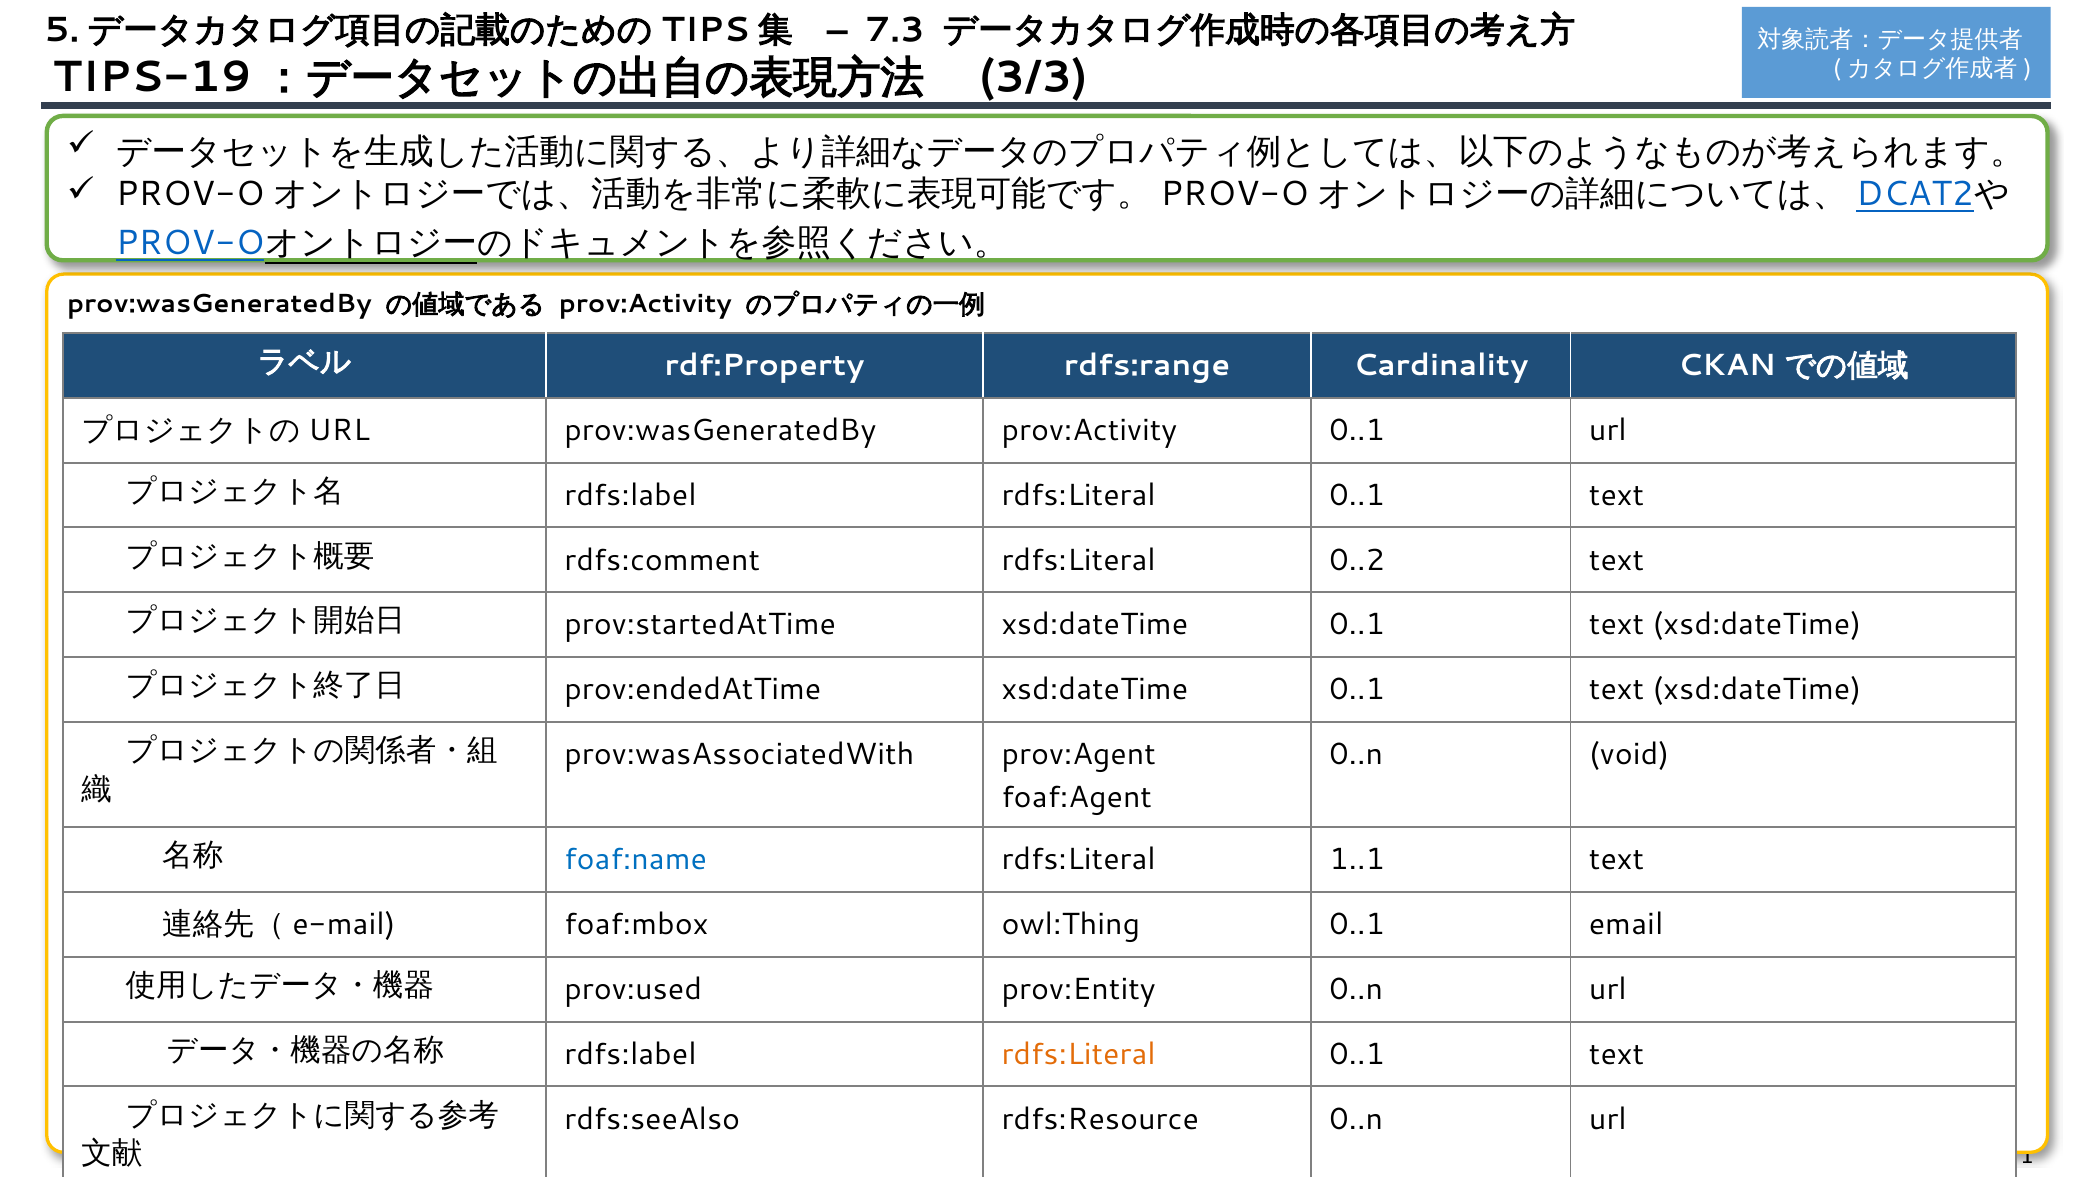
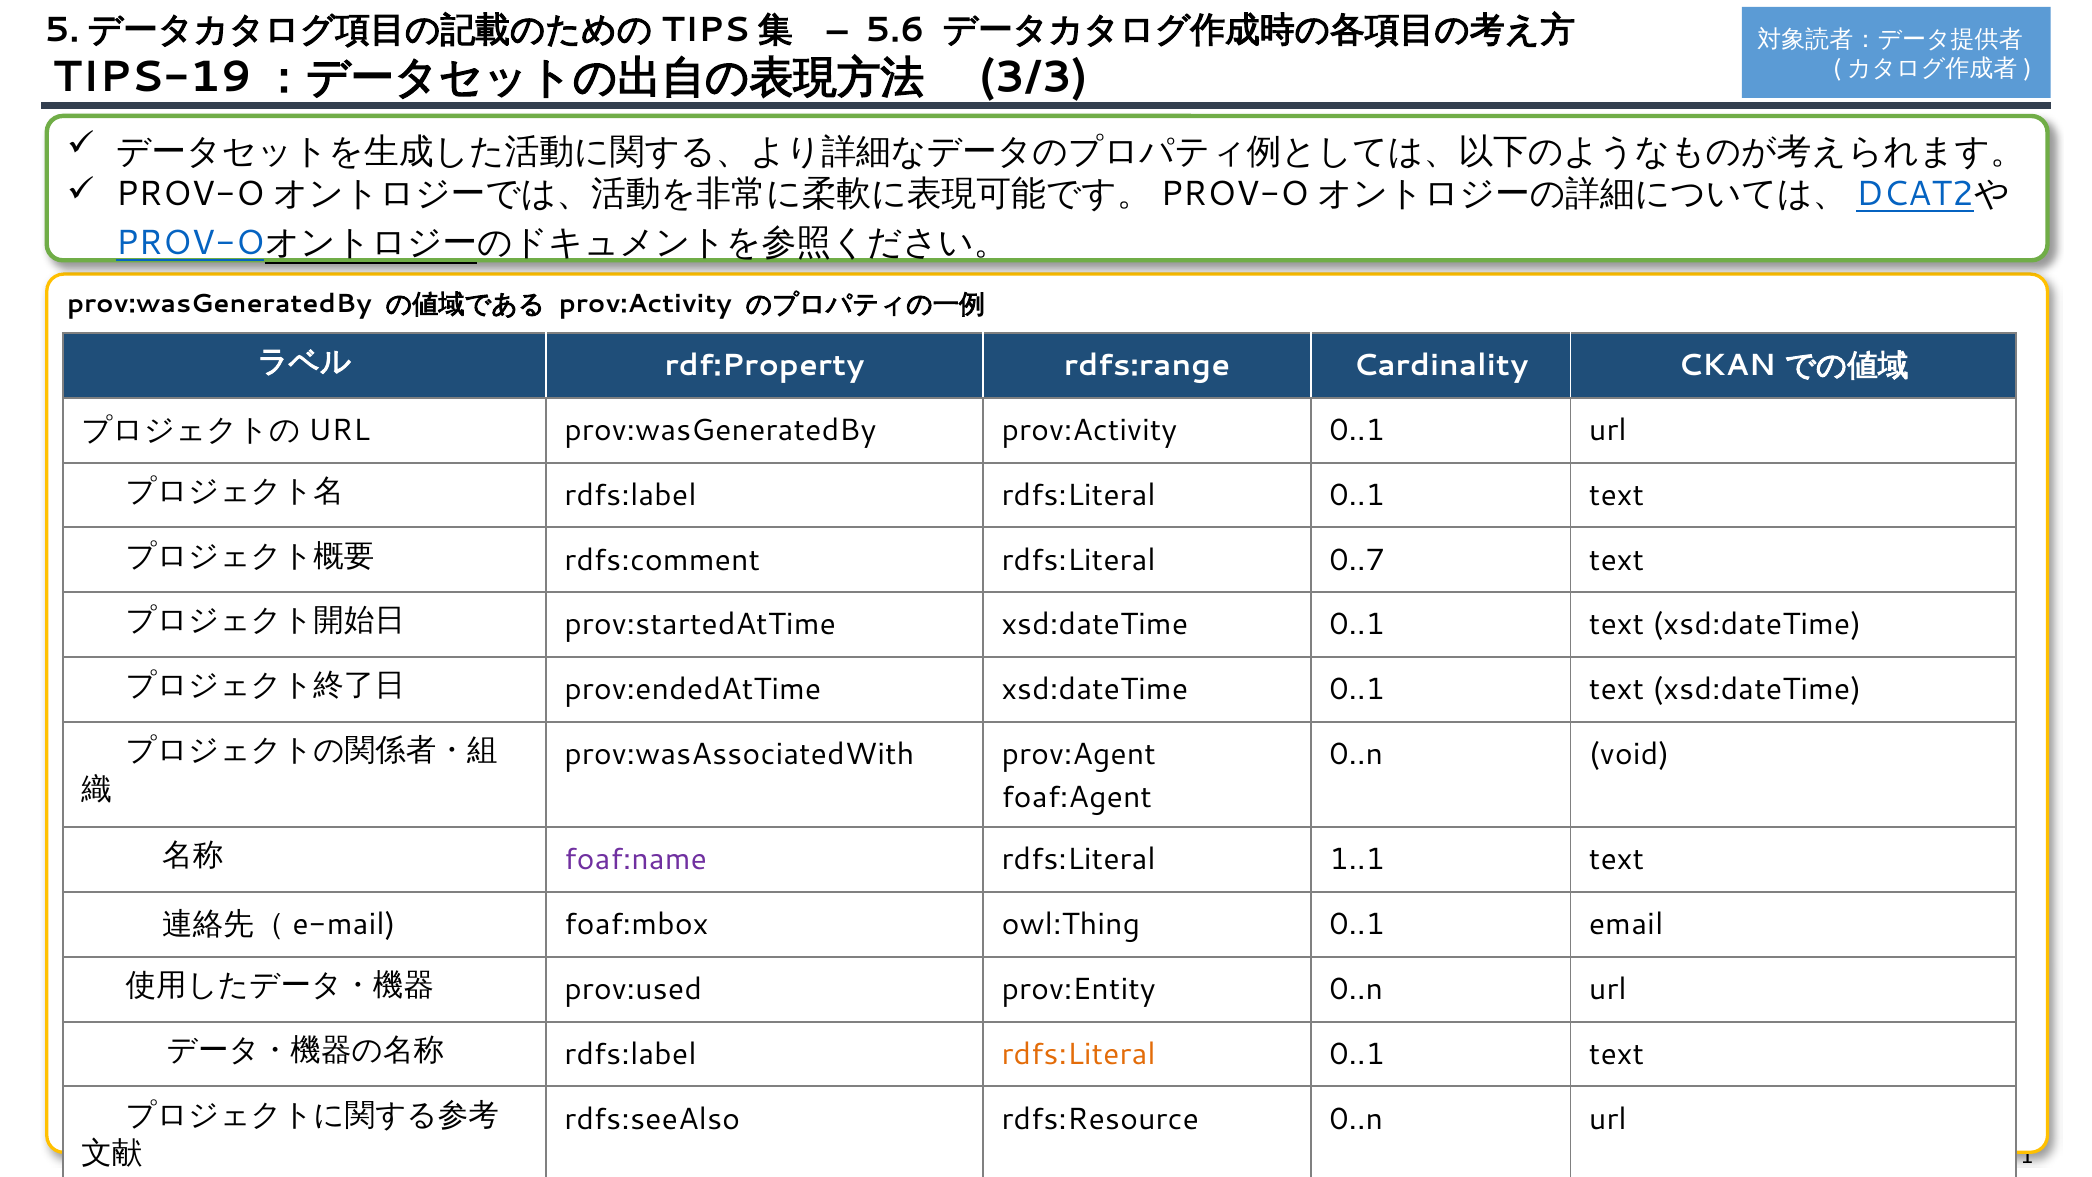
7.3: 7.3 -> 5.6
0..2: 0..2 -> 0..7
foaf:name colour: blue -> purple
